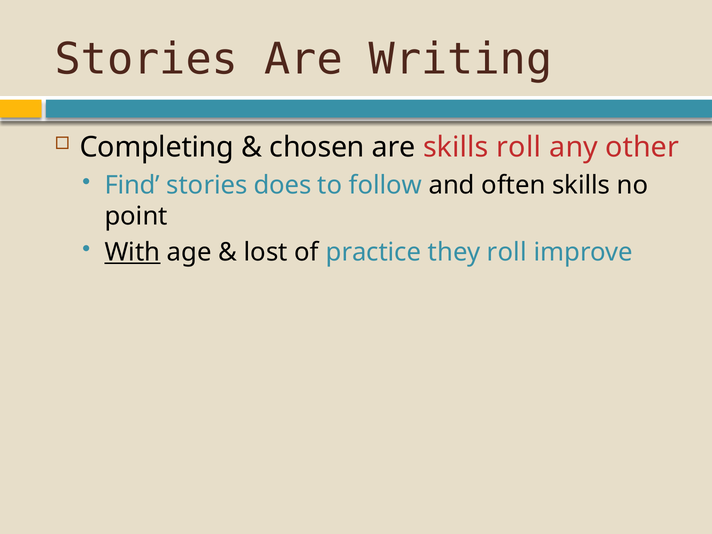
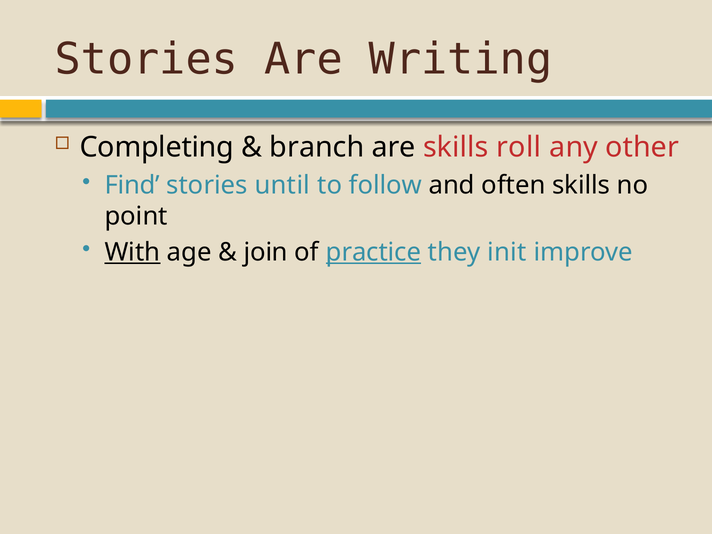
chosen: chosen -> branch
does: does -> until
lost: lost -> join
practice underline: none -> present
they roll: roll -> init
